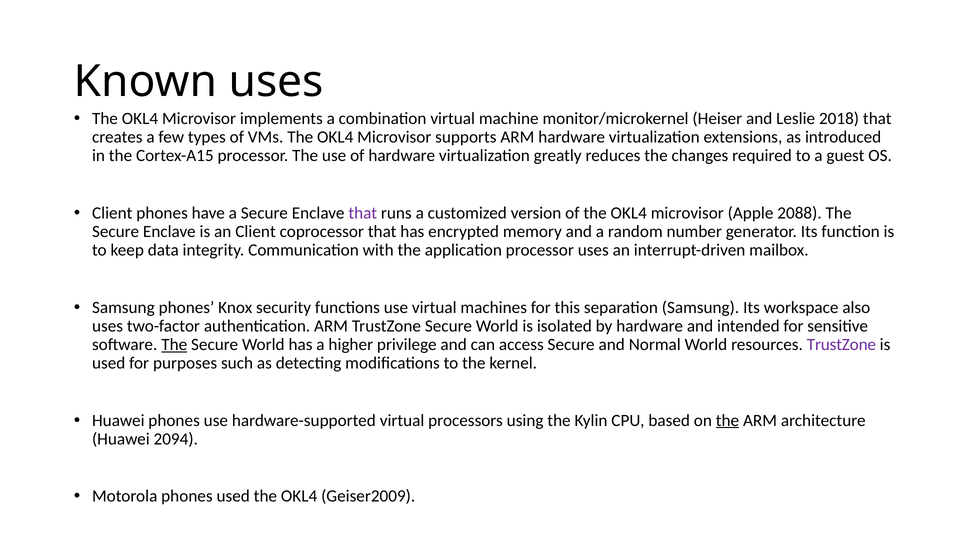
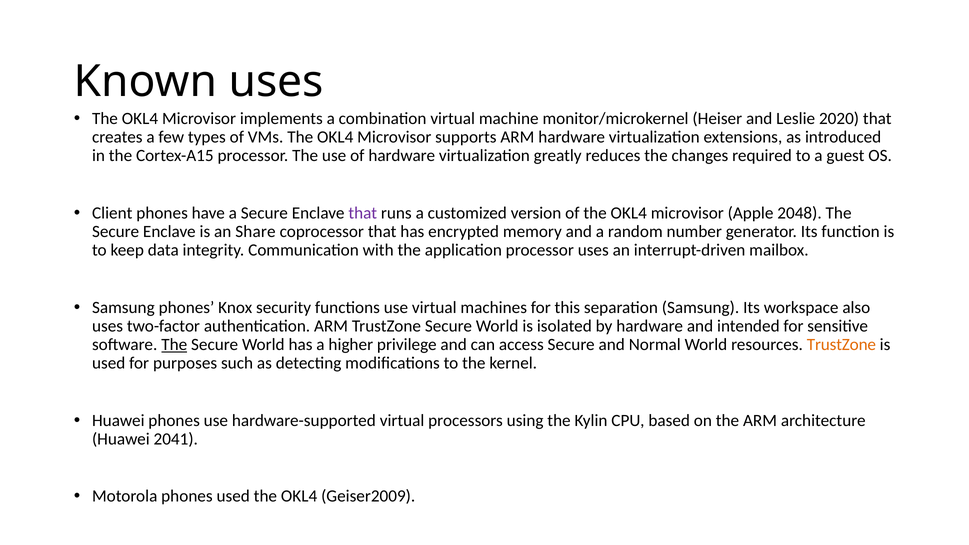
2018: 2018 -> 2020
2088: 2088 -> 2048
an Client: Client -> Share
TrustZone at (841, 345) colour: purple -> orange
the at (727, 420) underline: present -> none
2094: 2094 -> 2041
